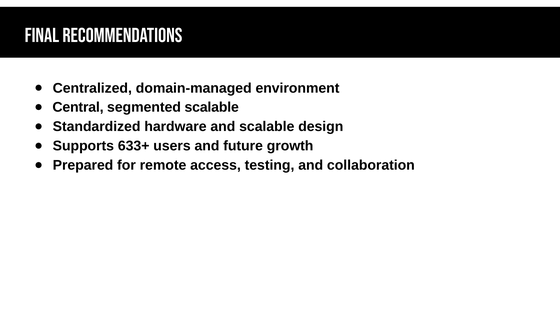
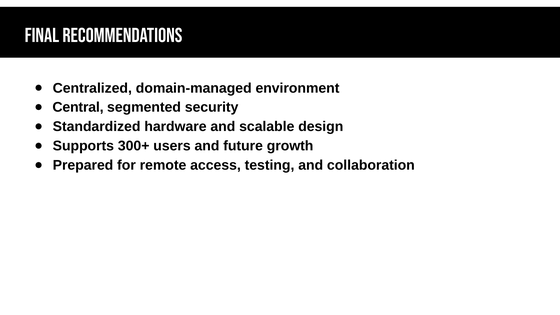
segmented scalable: scalable -> security
633+: 633+ -> 300+
